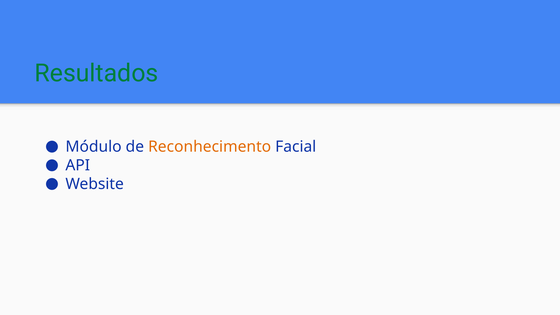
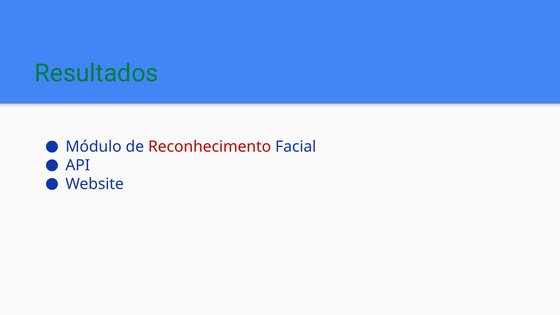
Reconhecimento colour: orange -> red
